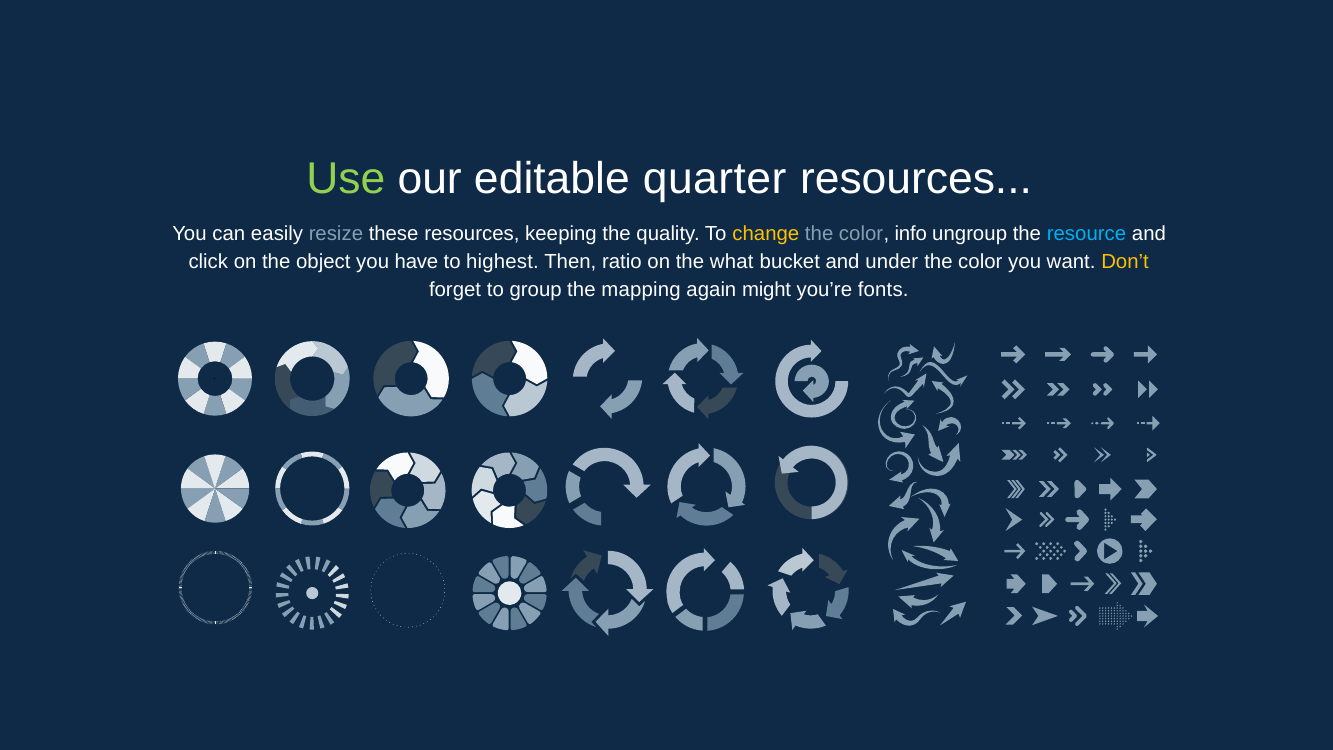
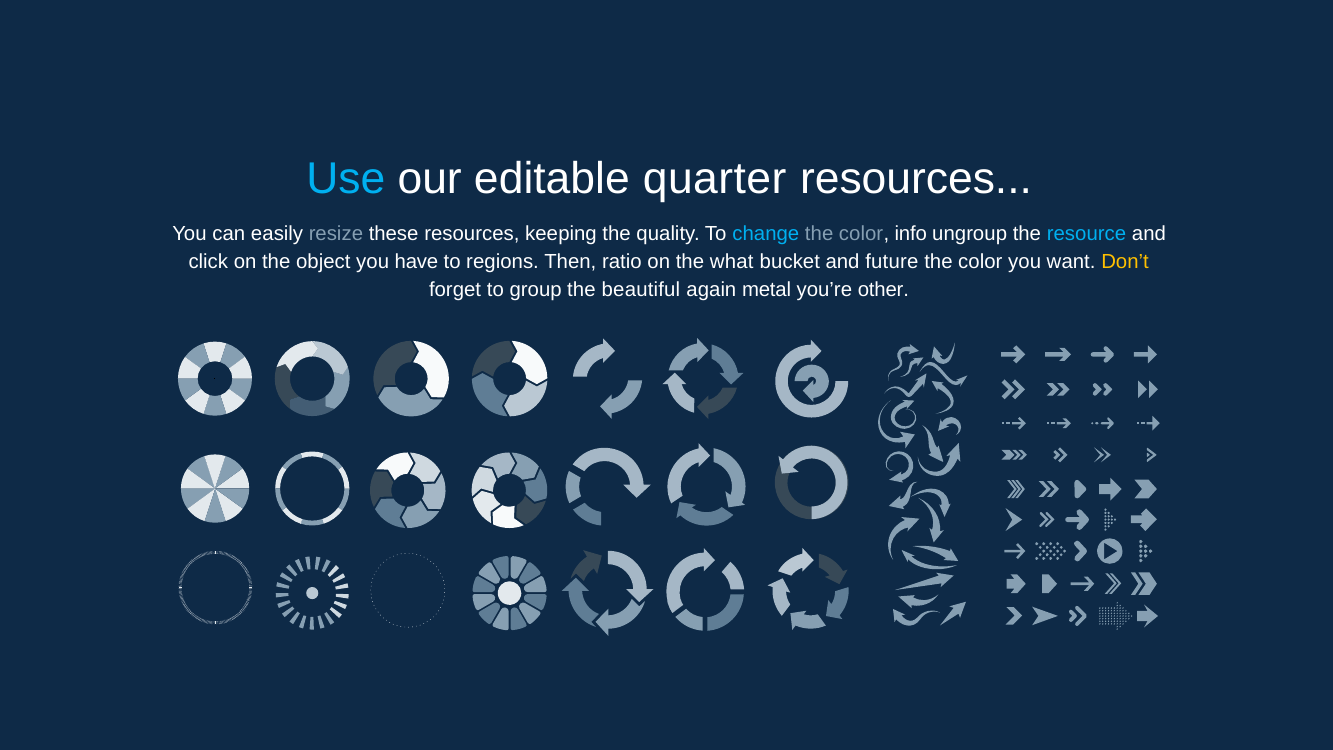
Use colour: light green -> light blue
change colour: yellow -> light blue
highest: highest -> regions
under: under -> future
mapping: mapping -> beautiful
might: might -> metal
fonts: fonts -> other
